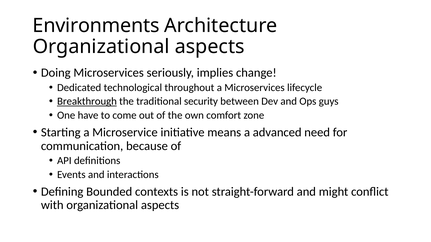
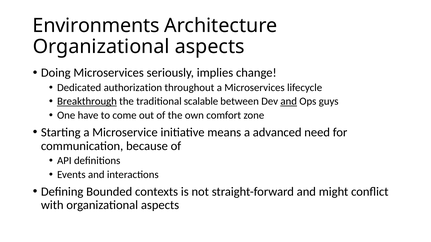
technological: technological -> authorization
security: security -> scalable
and at (289, 102) underline: none -> present
